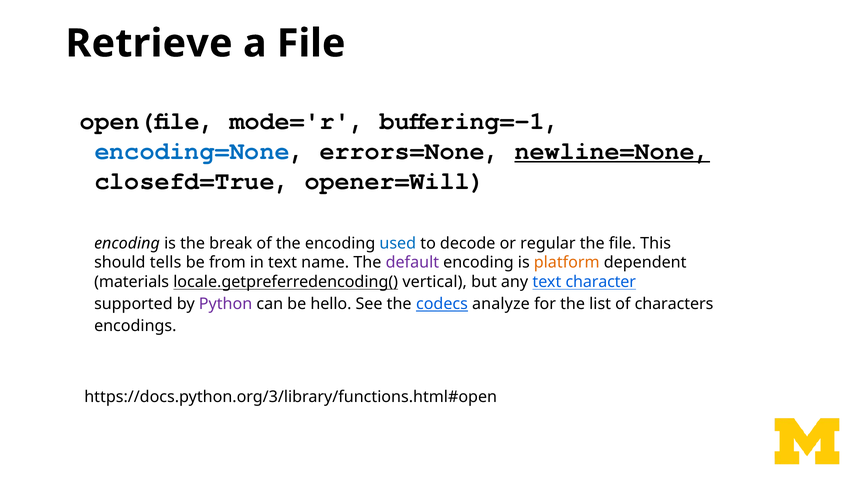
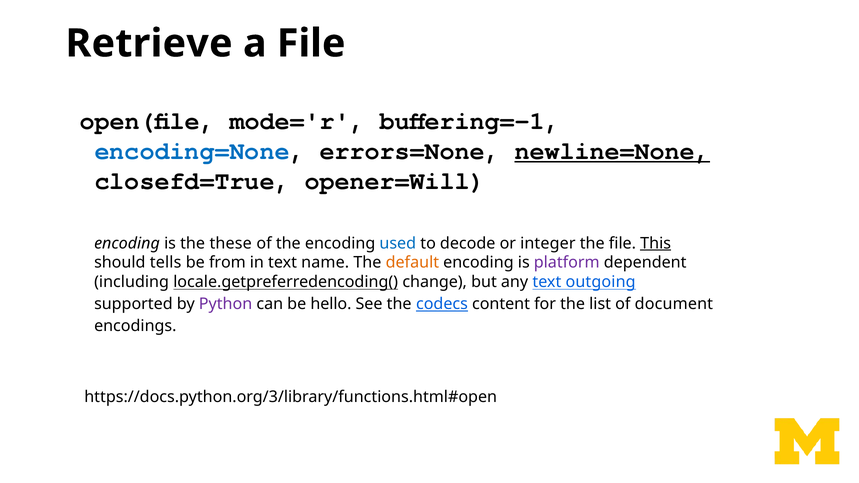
break: break -> these
regular: regular -> integer
This underline: none -> present
default colour: purple -> orange
platform colour: orange -> purple
materials: materials -> including
vertical: vertical -> change
character: character -> outgoing
analyze: analyze -> content
characters: characters -> document
